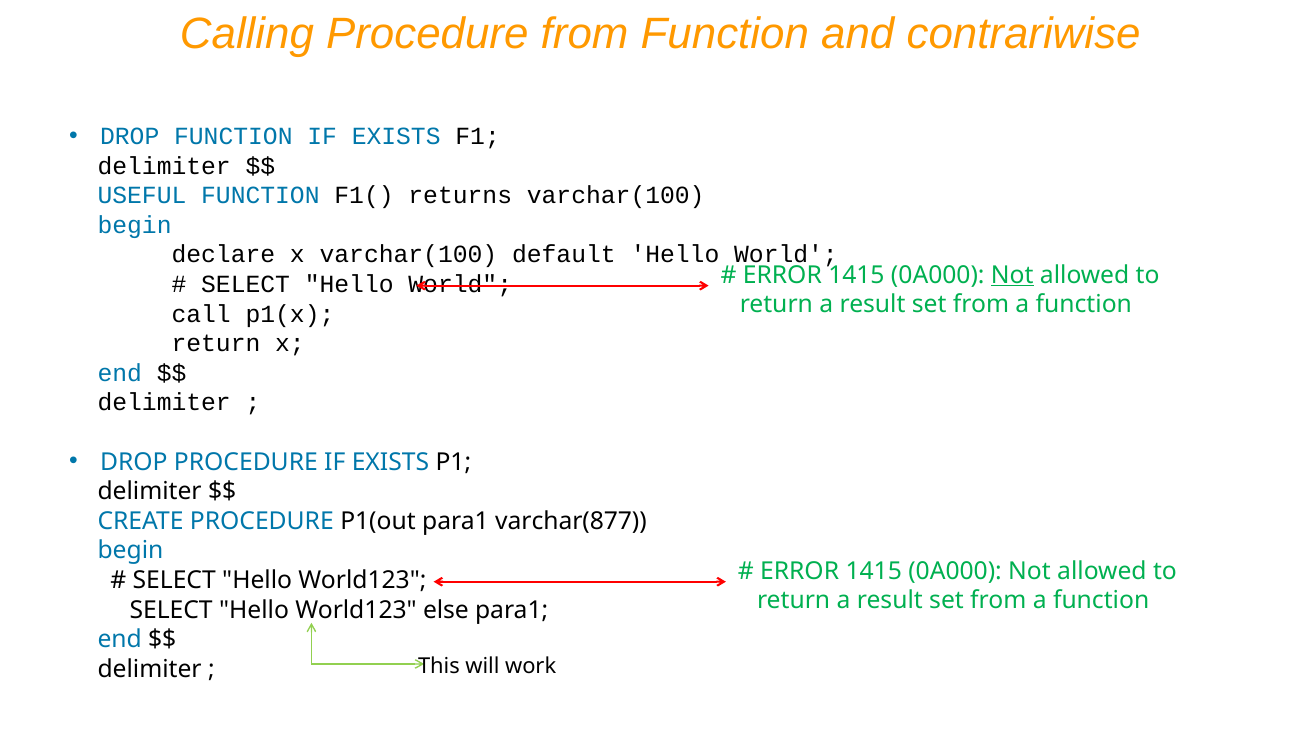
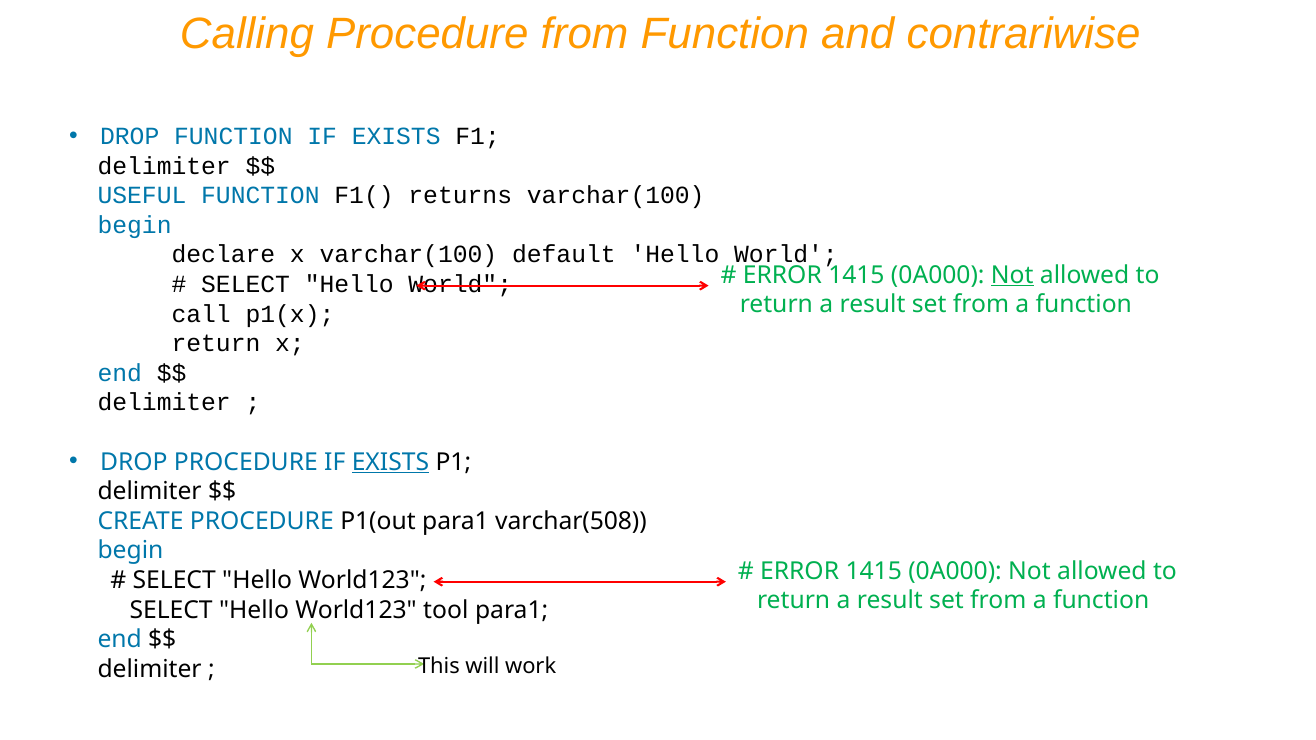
EXISTS at (390, 462) underline: none -> present
varchar(877: varchar(877 -> varchar(508
else: else -> tool
